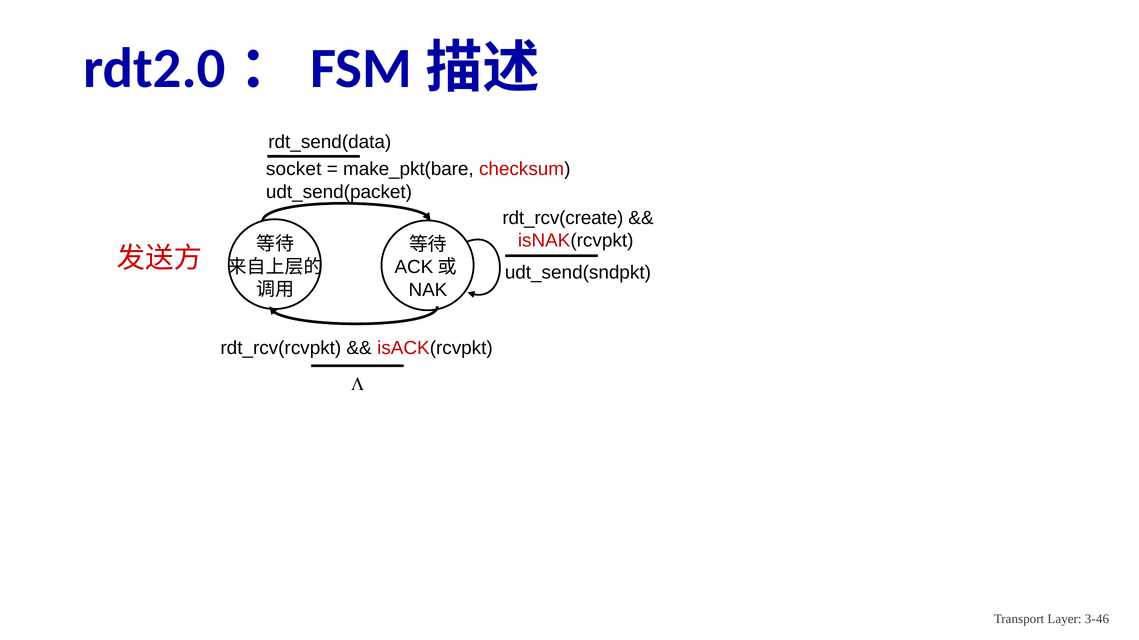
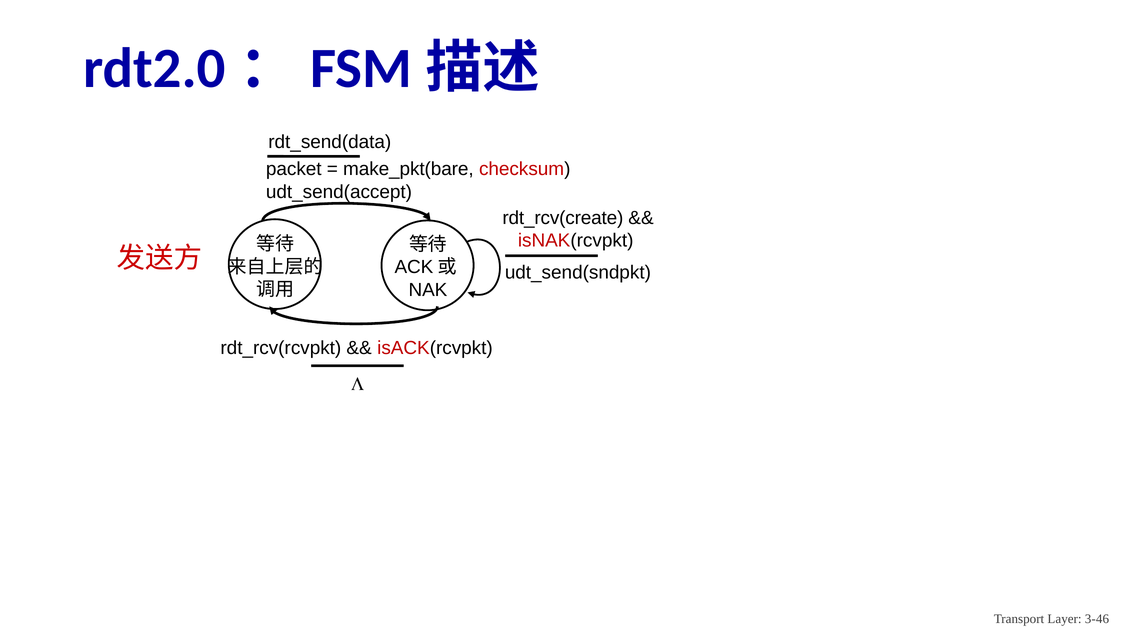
socket: socket -> packet
udt_send(packet: udt_send(packet -> udt_send(accept
